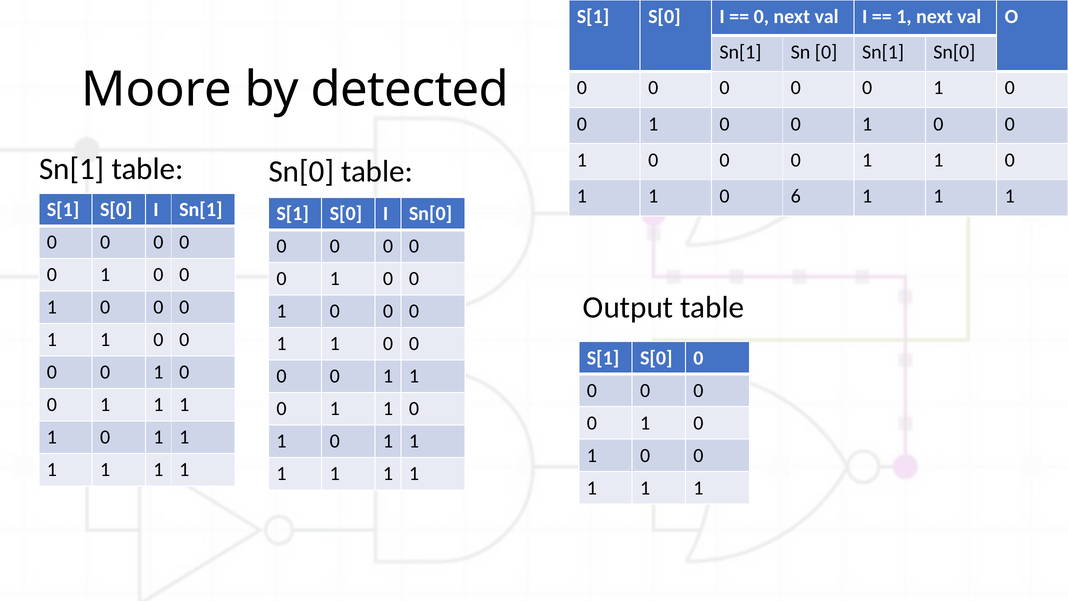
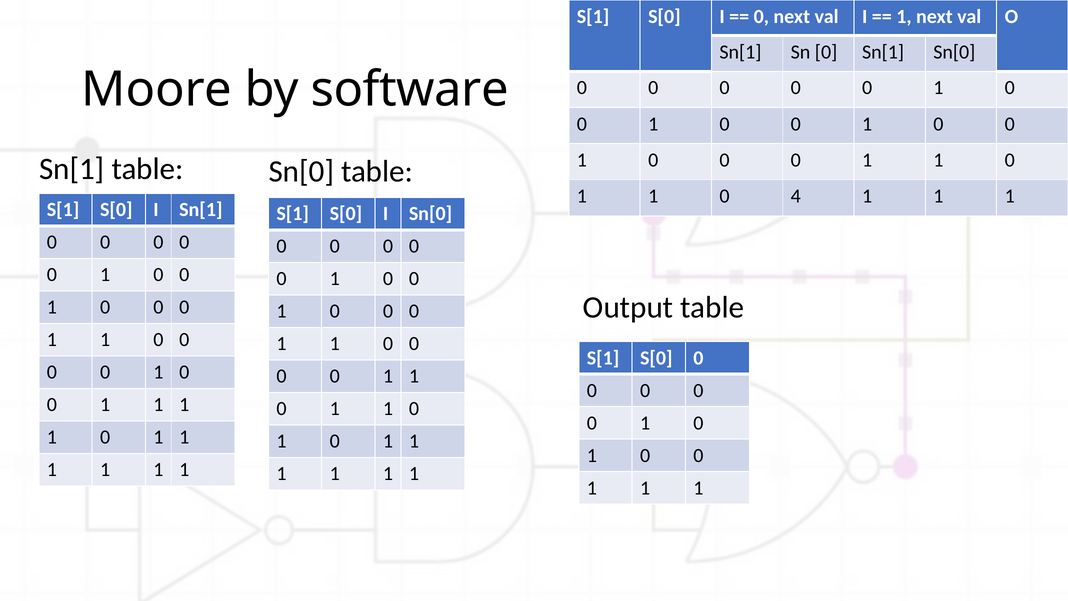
detected: detected -> software
6: 6 -> 4
